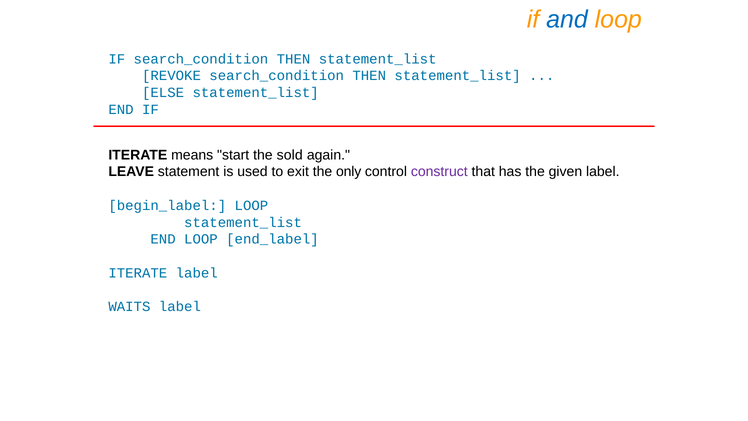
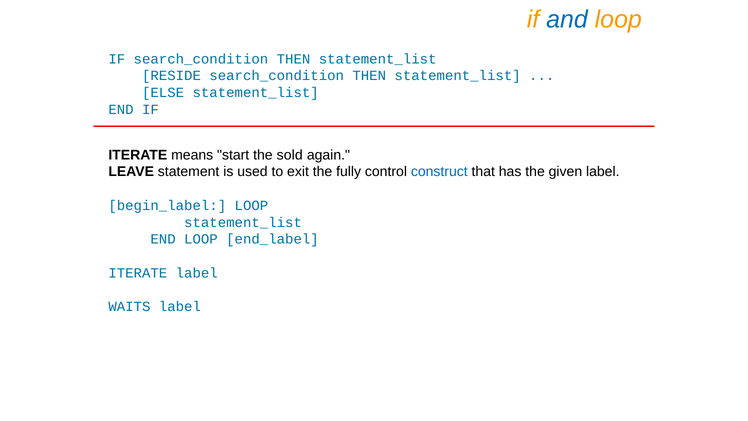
REVOKE: REVOKE -> RESIDE
only: only -> fully
construct colour: purple -> blue
